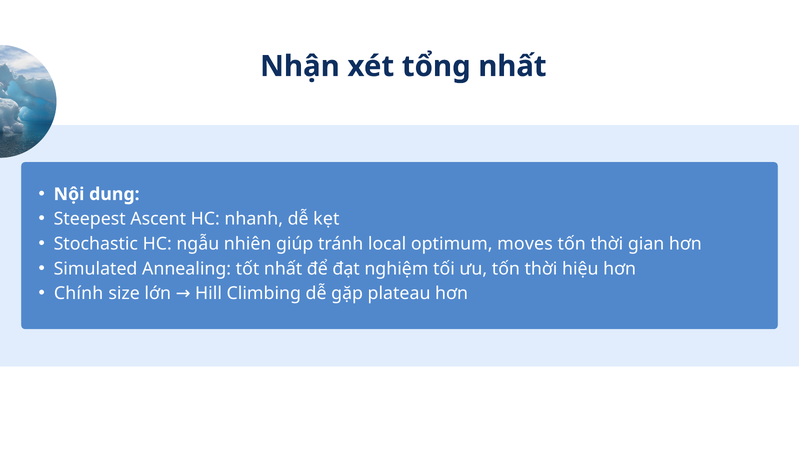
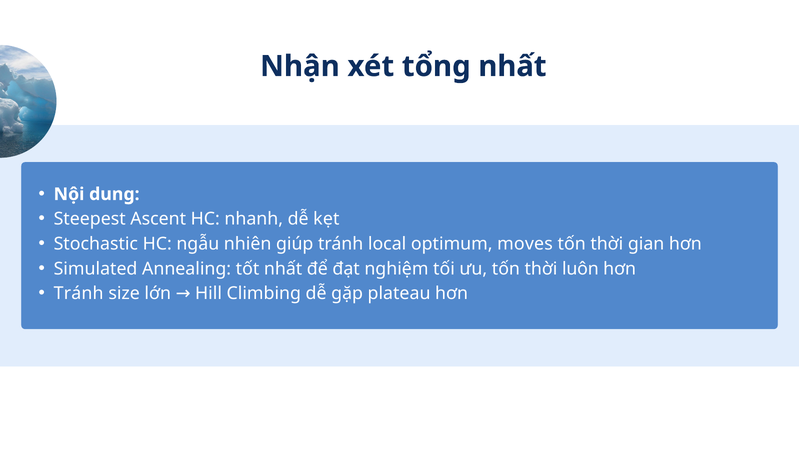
hiệu: hiệu -> luôn
Chính at (79, 294): Chính -> Tránh
